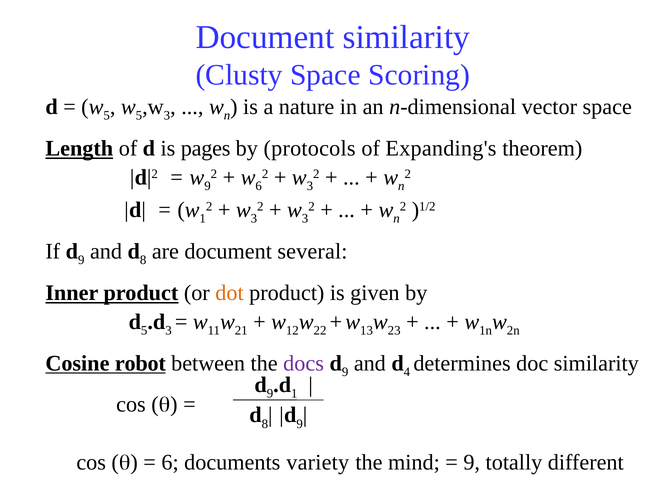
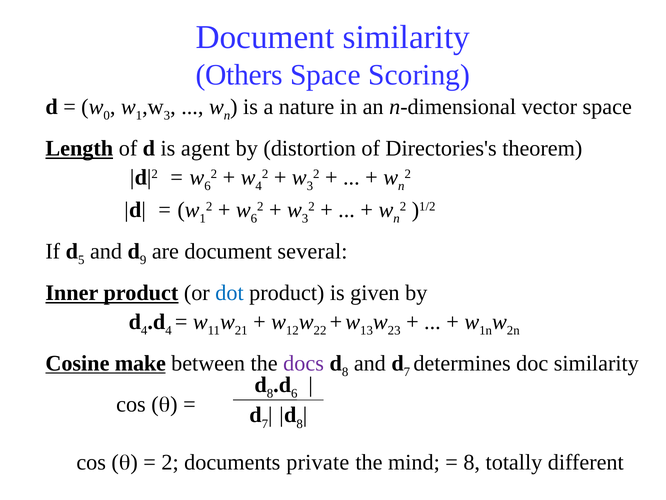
Clusty: Clusty -> Others
5 at (107, 116): 5 -> 0
5 at (139, 116): 5 -> 1
pages: pages -> agent
protocols: protocols -> distortion
Expanding's: Expanding's -> Directories's
9 at (207, 186): 9 -> 6
6 at (259, 186): 6 -> 4
3 at (254, 218): 3 -> 6
If d 9: 9 -> 5
and d 8: 8 -> 9
dot colour: orange -> blue
d 5: 5 -> 4
3 at (169, 330): 3 -> 4
robot: robot -> make
9 at (345, 371): 9 -> 8
and d 4: 4 -> 7
9 at (270, 393): 9 -> 8
1 at (294, 393): 1 -> 6
8 at (265, 423): 8 -> 7
9 at (300, 423): 9 -> 8
6 at (170, 462): 6 -> 2
variety: variety -> private
9 at (472, 462): 9 -> 8
